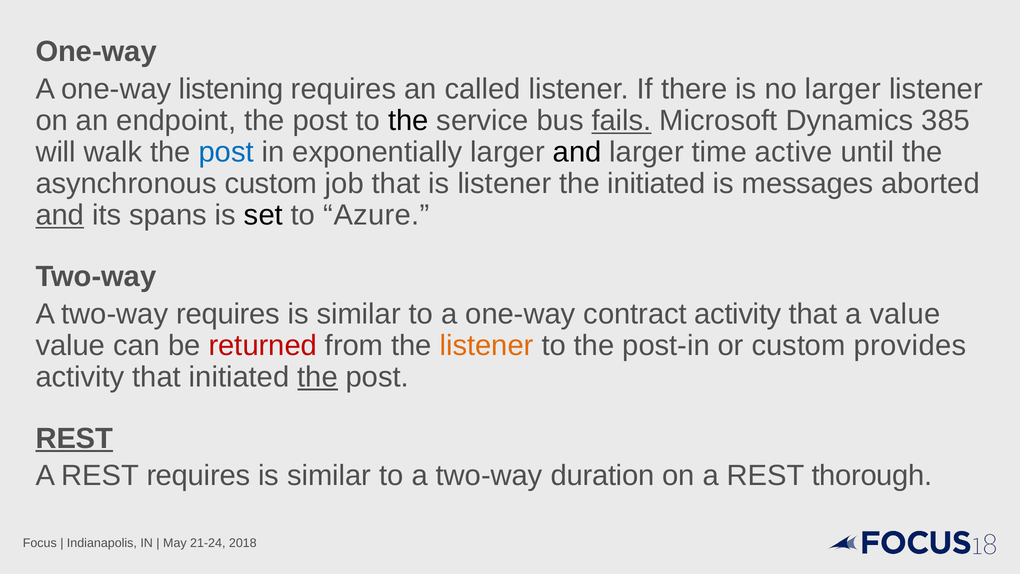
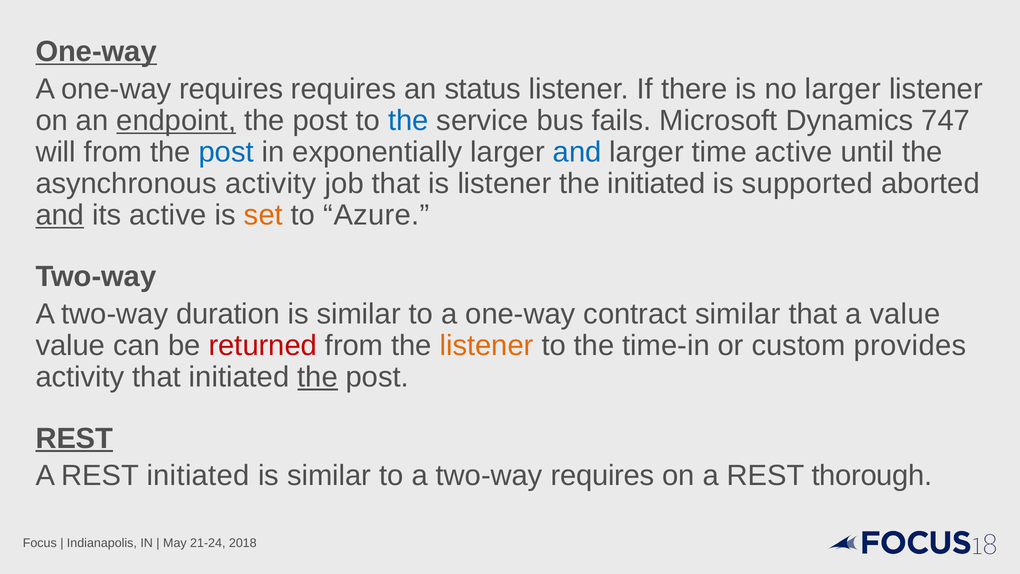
One-way at (96, 52) underline: none -> present
one-way listening: listening -> requires
called: called -> status
endpoint underline: none -> present
the at (408, 121) colour: black -> blue
fails underline: present -> none
385: 385 -> 747
will walk: walk -> from
and at (577, 152) colour: black -> blue
asynchronous custom: custom -> activity
messages: messages -> supported
its spans: spans -> active
set colour: black -> orange
two-way requires: requires -> duration
contract activity: activity -> similar
post-in: post-in -> time-in
REST requires: requires -> initiated
two-way duration: duration -> requires
